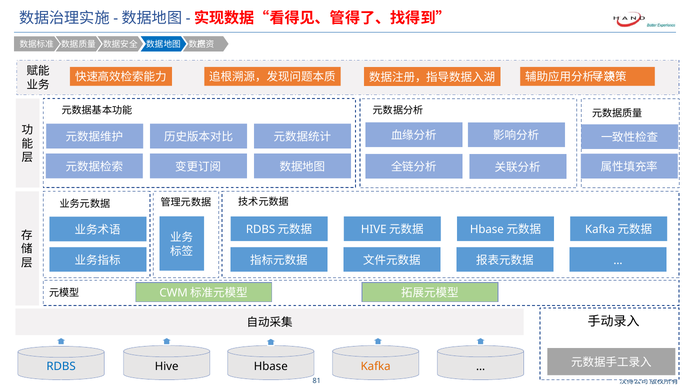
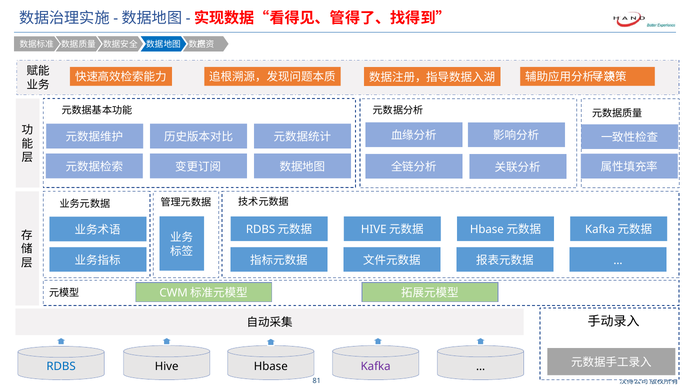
Kafka colour: orange -> purple
